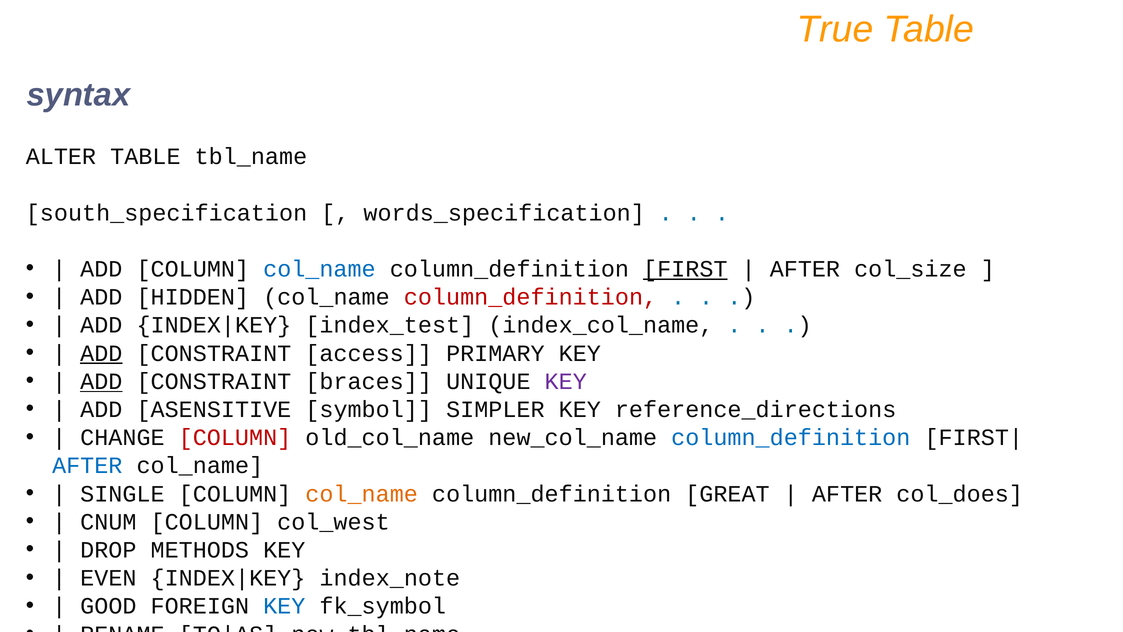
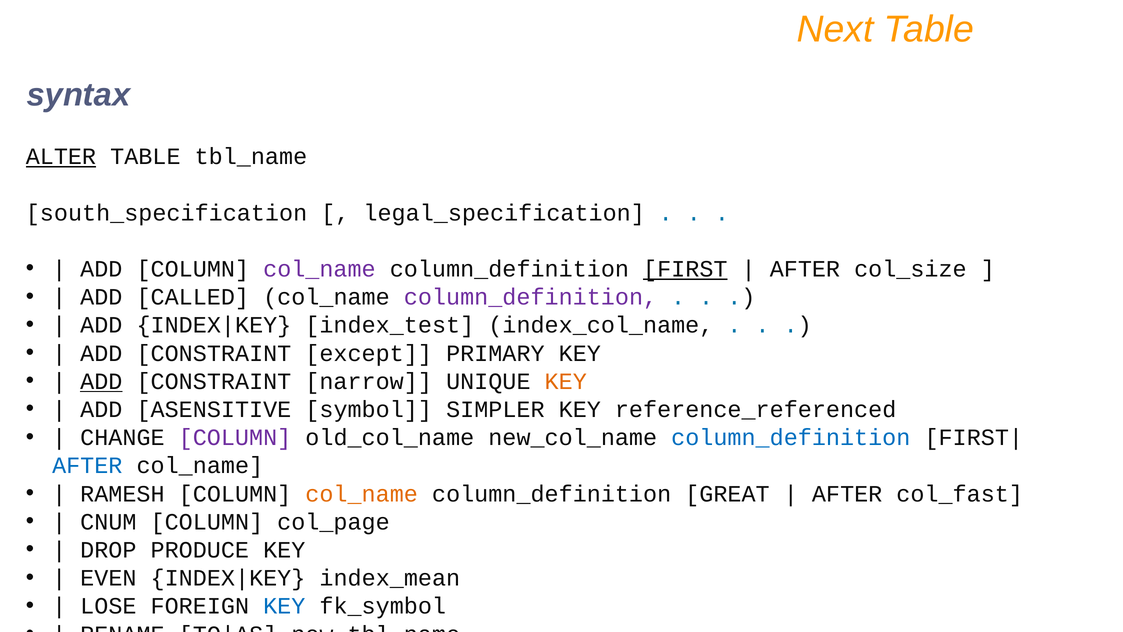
True: True -> Next
ALTER underline: none -> present
words_specification: words_specification -> legal_specification
col_name at (319, 269) colour: blue -> purple
HIDDEN: HIDDEN -> CALLED
column_definition at (530, 297) colour: red -> purple
ADD at (101, 353) underline: present -> none
access: access -> except
braces: braces -> narrow
KEY at (566, 381) colour: purple -> orange
reference_directions: reference_directions -> reference_referenced
COLUMN at (235, 437) colour: red -> purple
SINGLE: SINGLE -> RAMESH
col_does: col_does -> col_fast
col_west: col_west -> col_page
METHODS: METHODS -> PRODUCE
index_note: index_note -> index_mean
GOOD: GOOD -> LOSE
